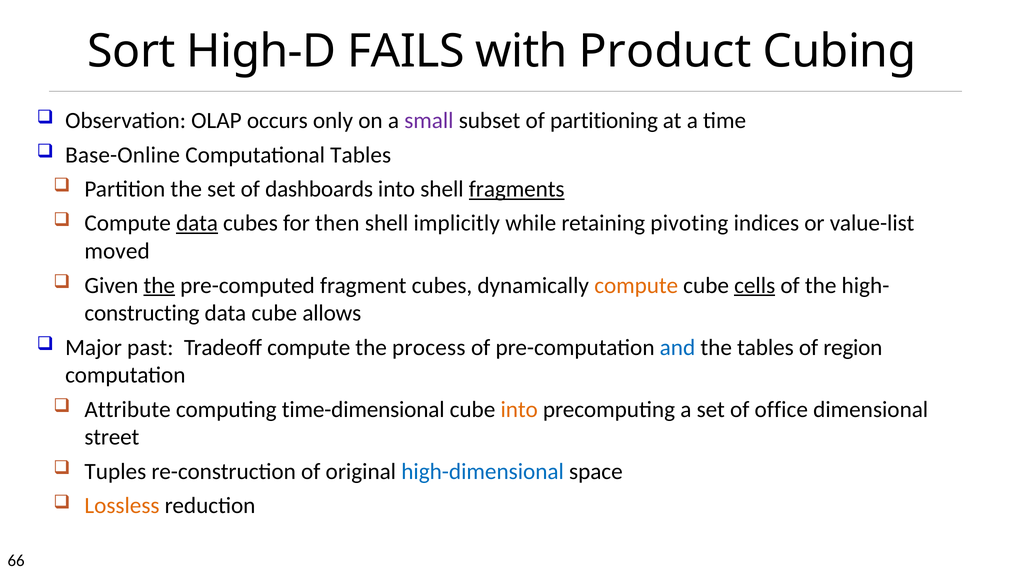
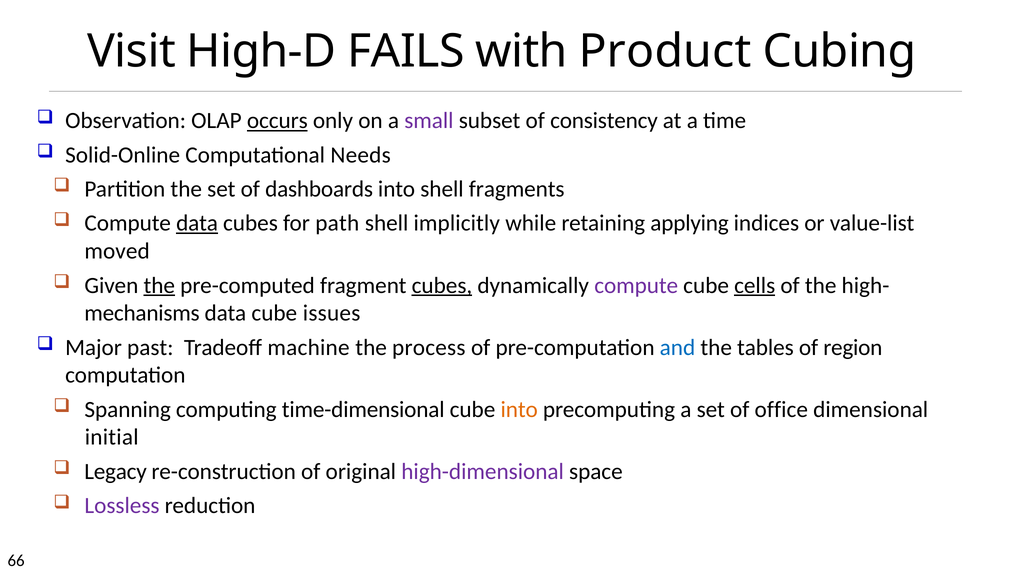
Sort: Sort -> Visit
occurs underline: none -> present
partitioning: partitioning -> consistency
Base-Online: Base-Online -> Solid-Online
Computational Tables: Tables -> Needs
fragments underline: present -> none
then: then -> path
pivoting: pivoting -> applying
cubes at (442, 286) underline: none -> present
compute at (636, 286) colour: orange -> purple
constructing: constructing -> mechanisms
allows: allows -> issues
Tradeoff compute: compute -> machine
Attribute: Attribute -> Spanning
street: street -> initial
Tuples: Tuples -> Legacy
high-dimensional colour: blue -> purple
Lossless colour: orange -> purple
